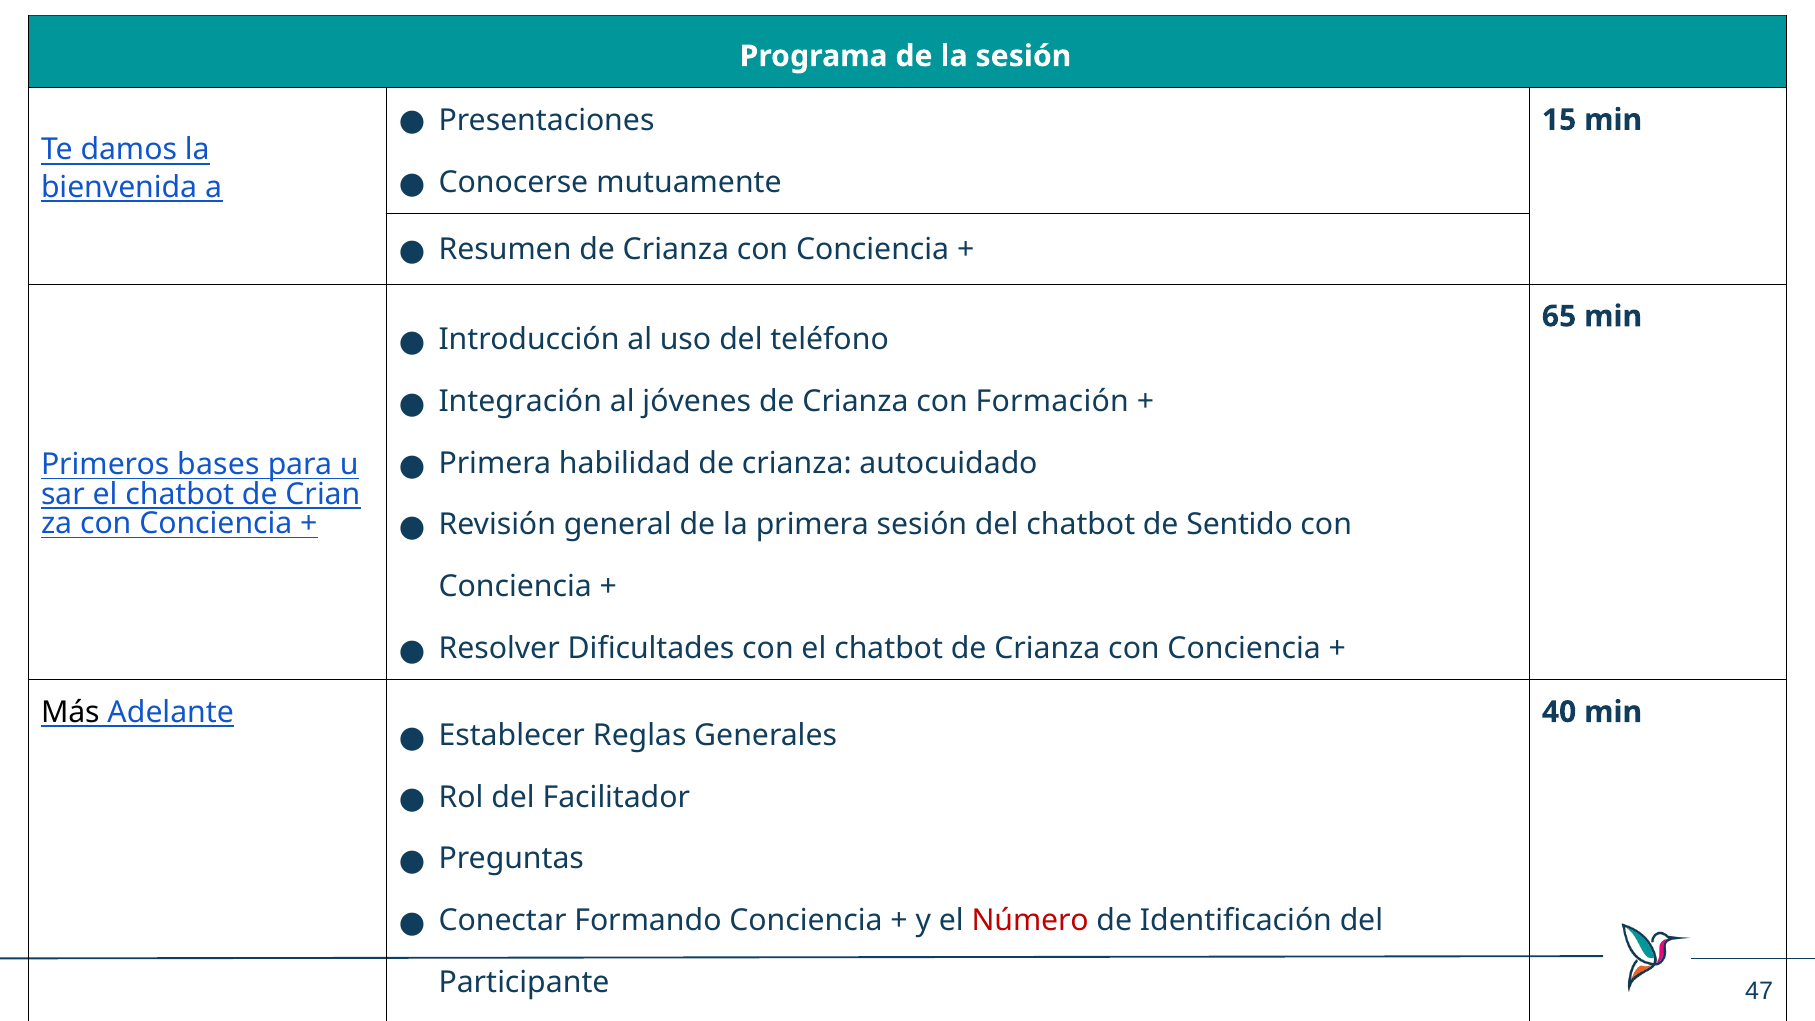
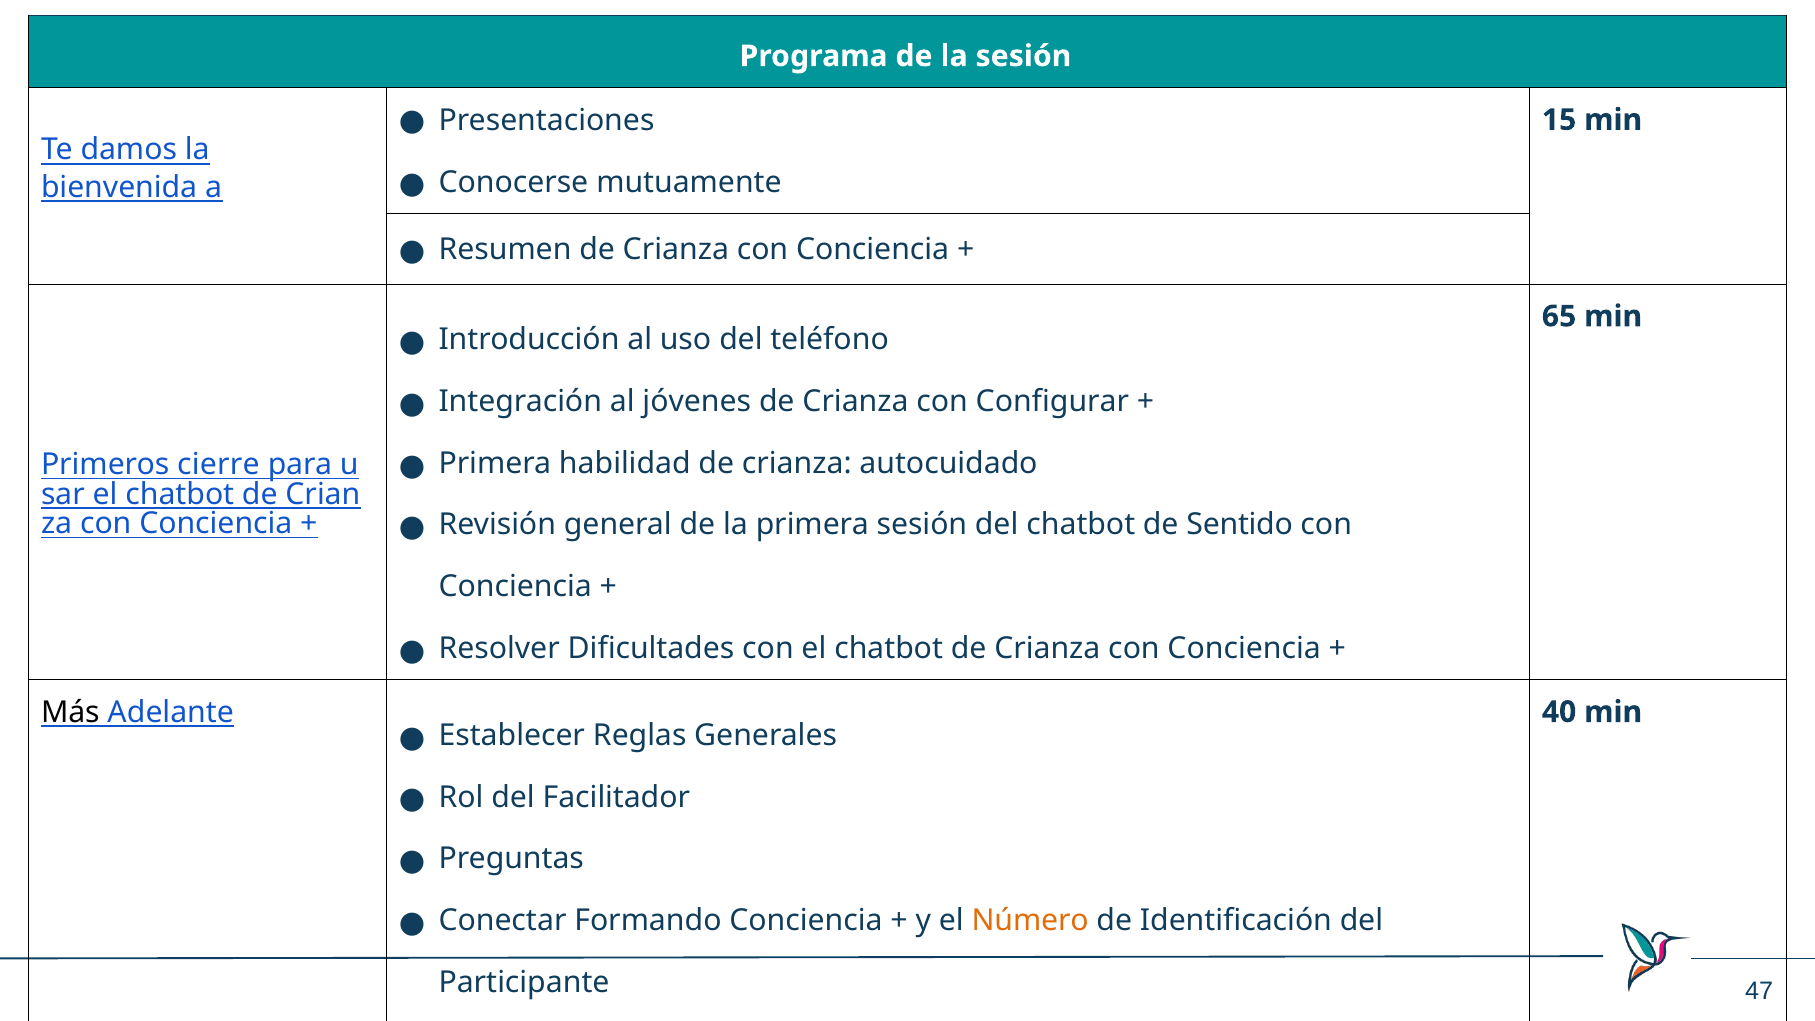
Formación: Formación -> Configurar
Primeros bases: bases -> cierre
Número colour: red -> orange
